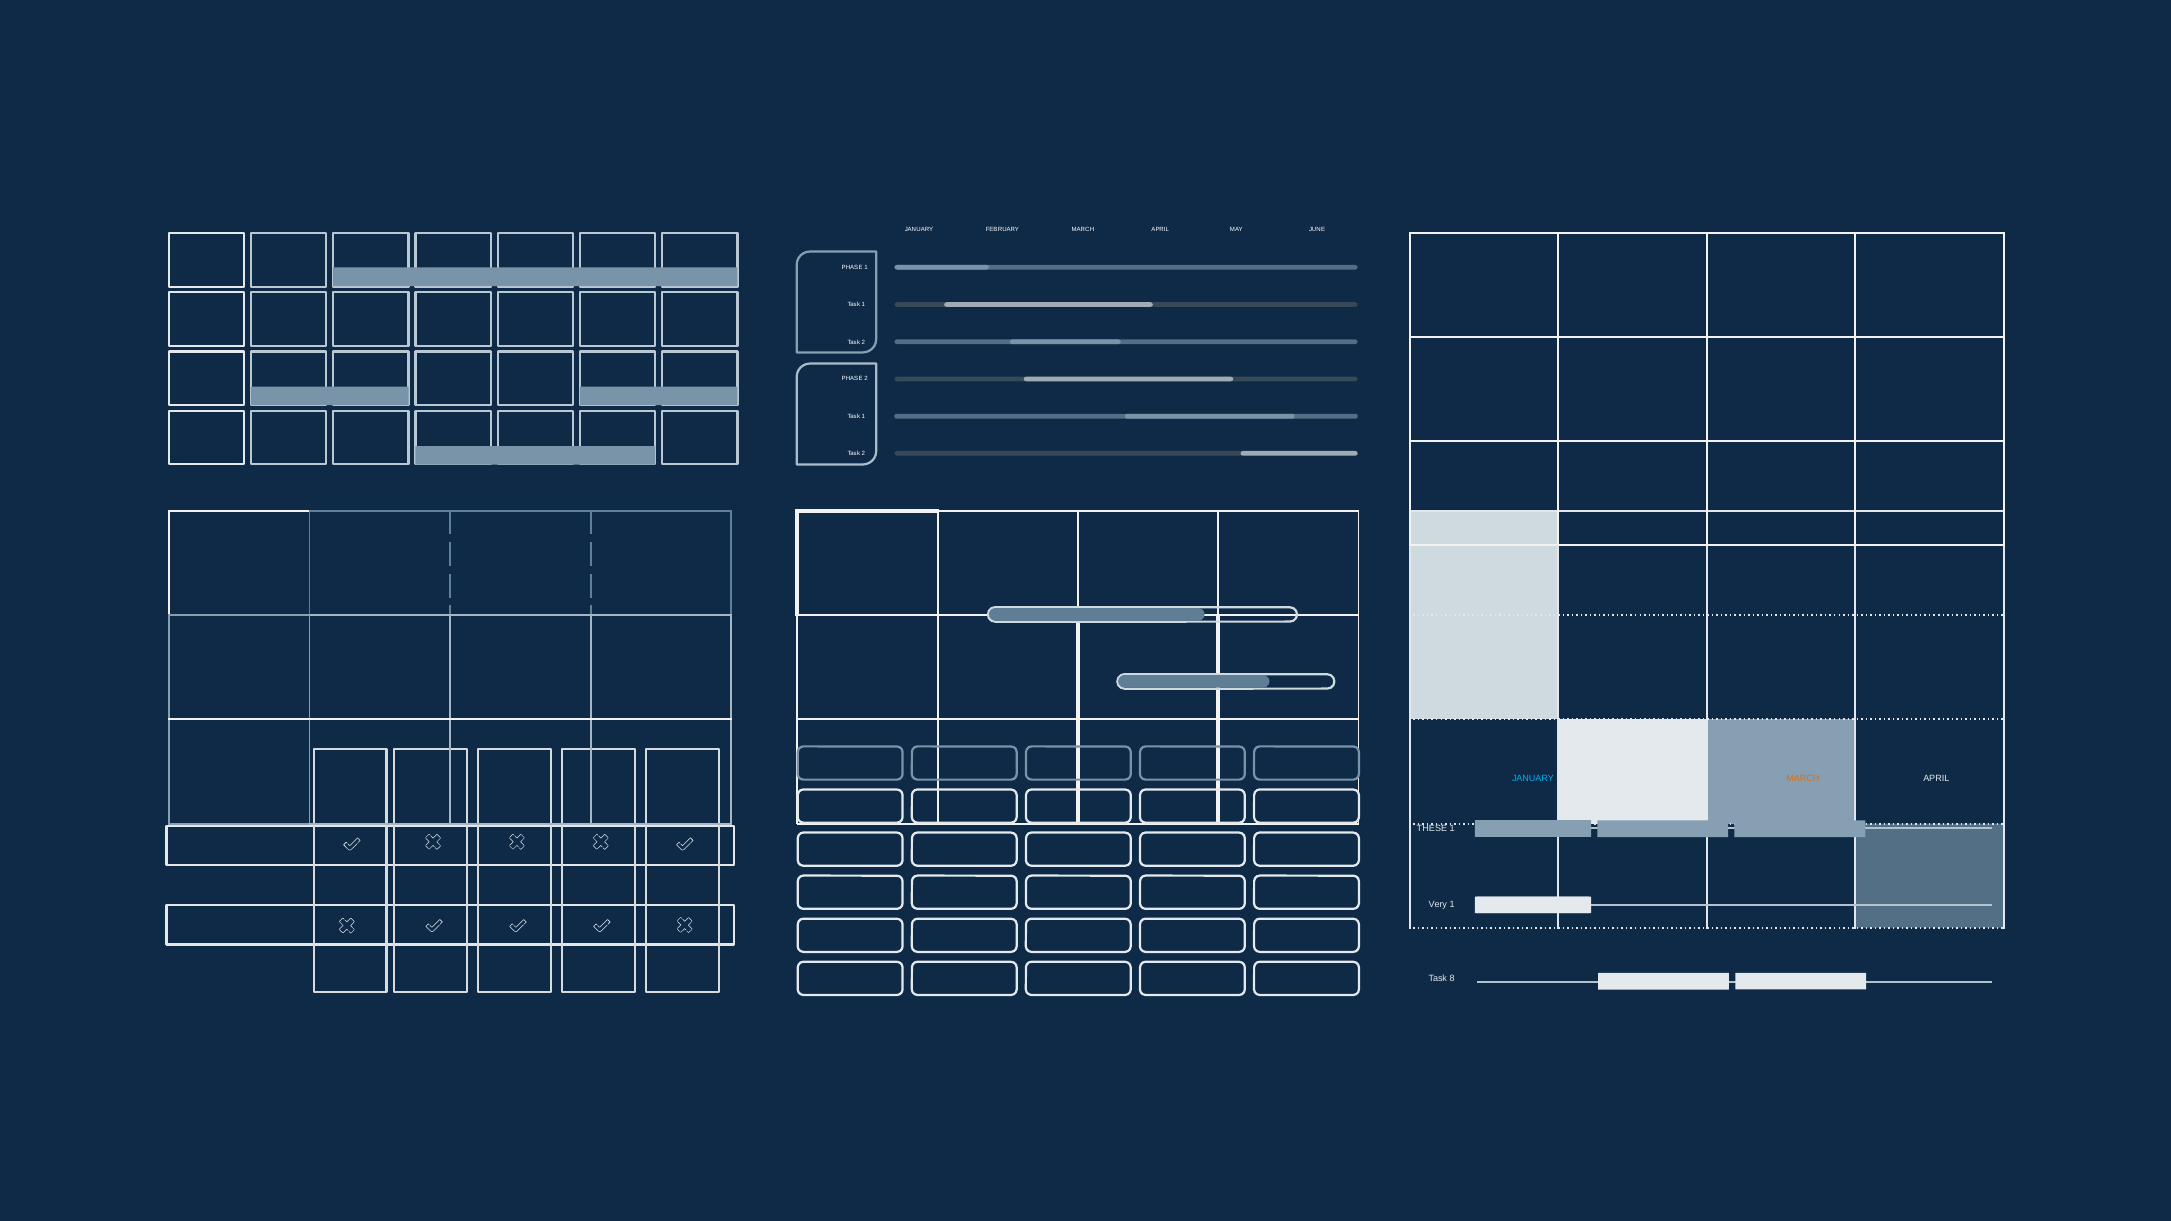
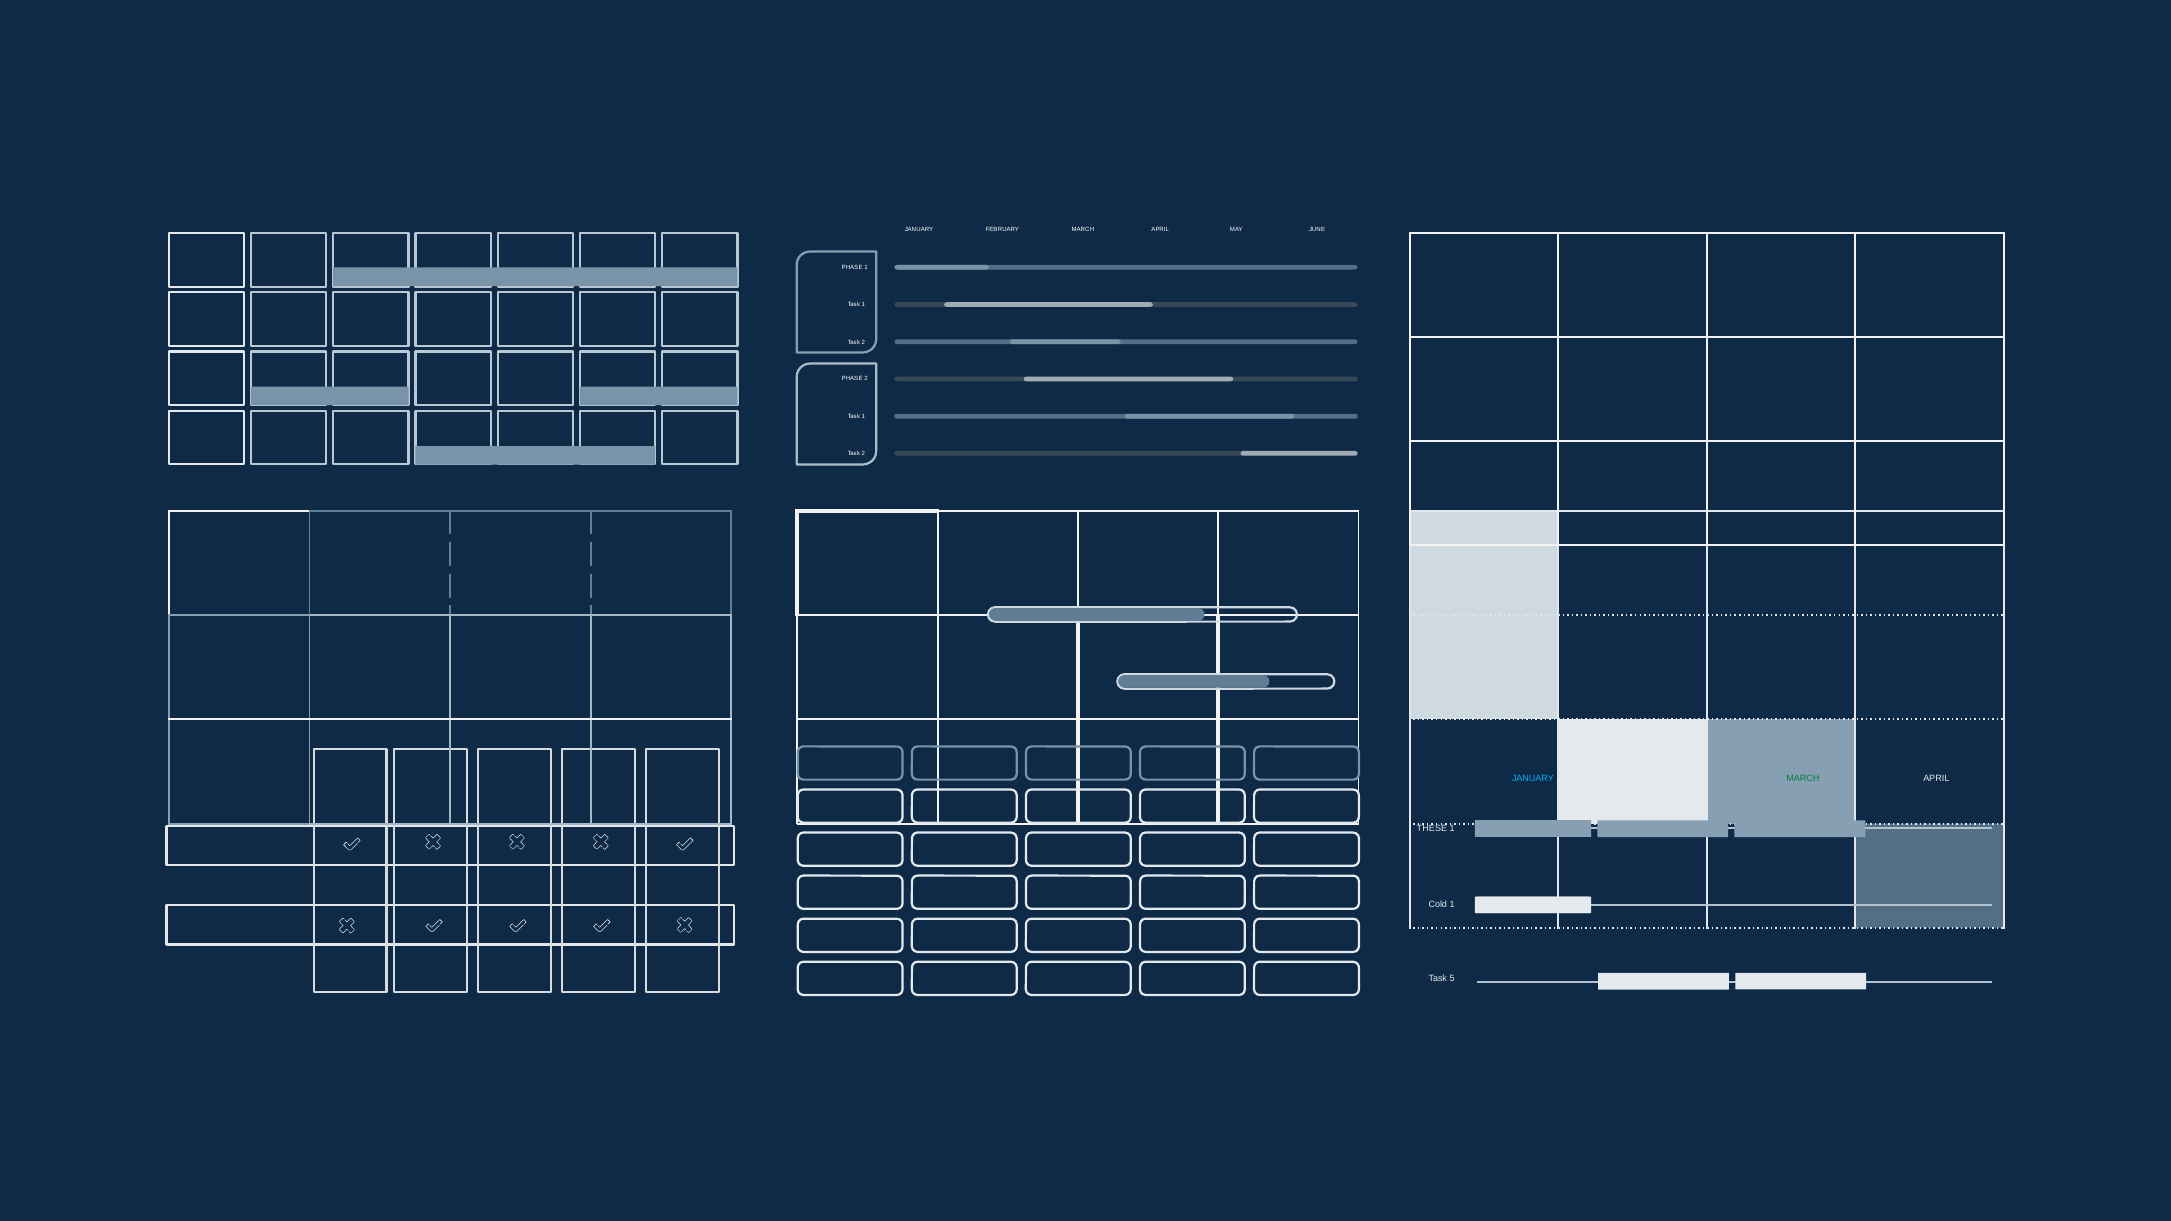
MARCH at (1803, 779) colour: orange -> green
Very: Very -> Cold
8: 8 -> 5
